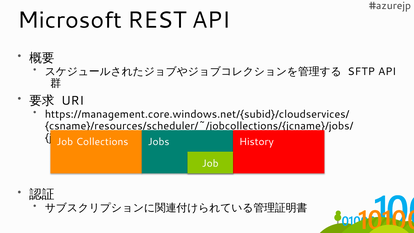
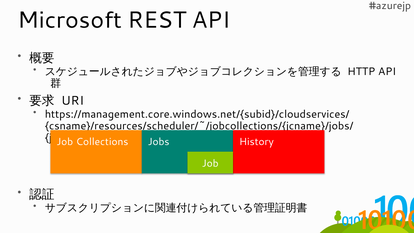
SFTP: SFTP -> HTTP
